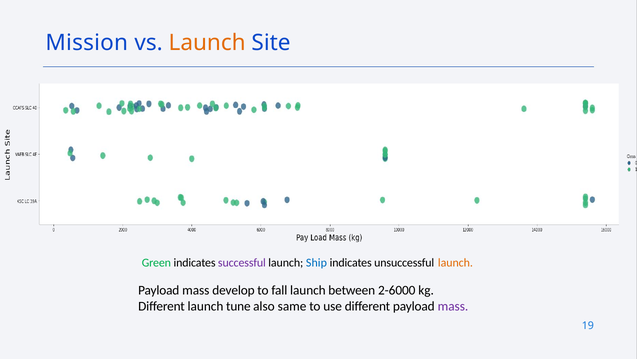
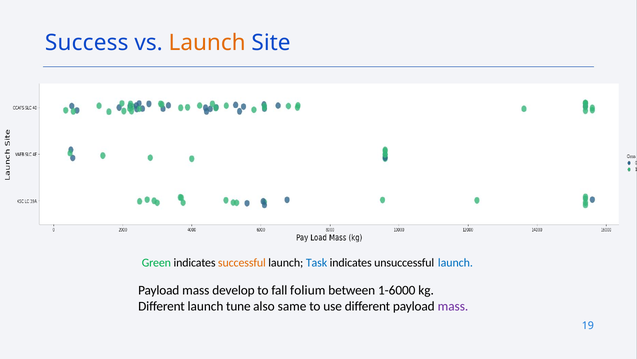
Mission: Mission -> Success
successful colour: purple -> orange
Ship: Ship -> Task
launch at (455, 262) colour: orange -> blue
fall launch: launch -> folium
2-6000: 2-6000 -> 1-6000
